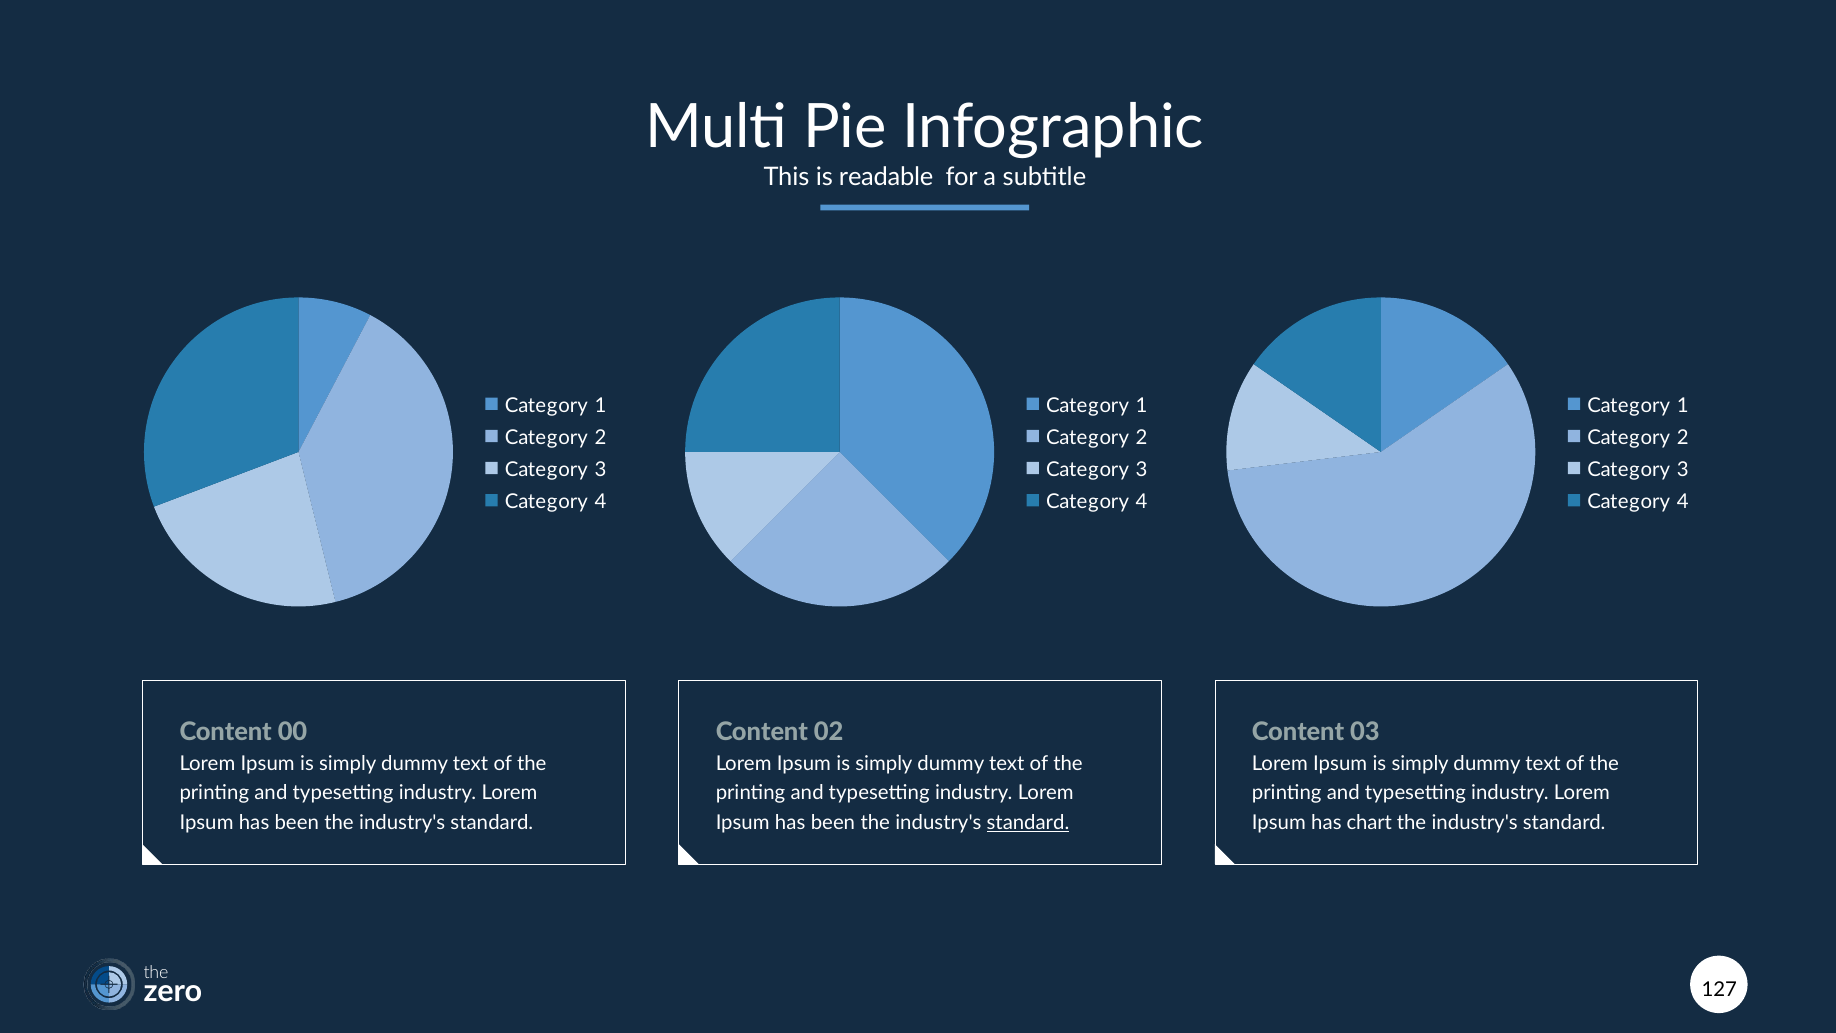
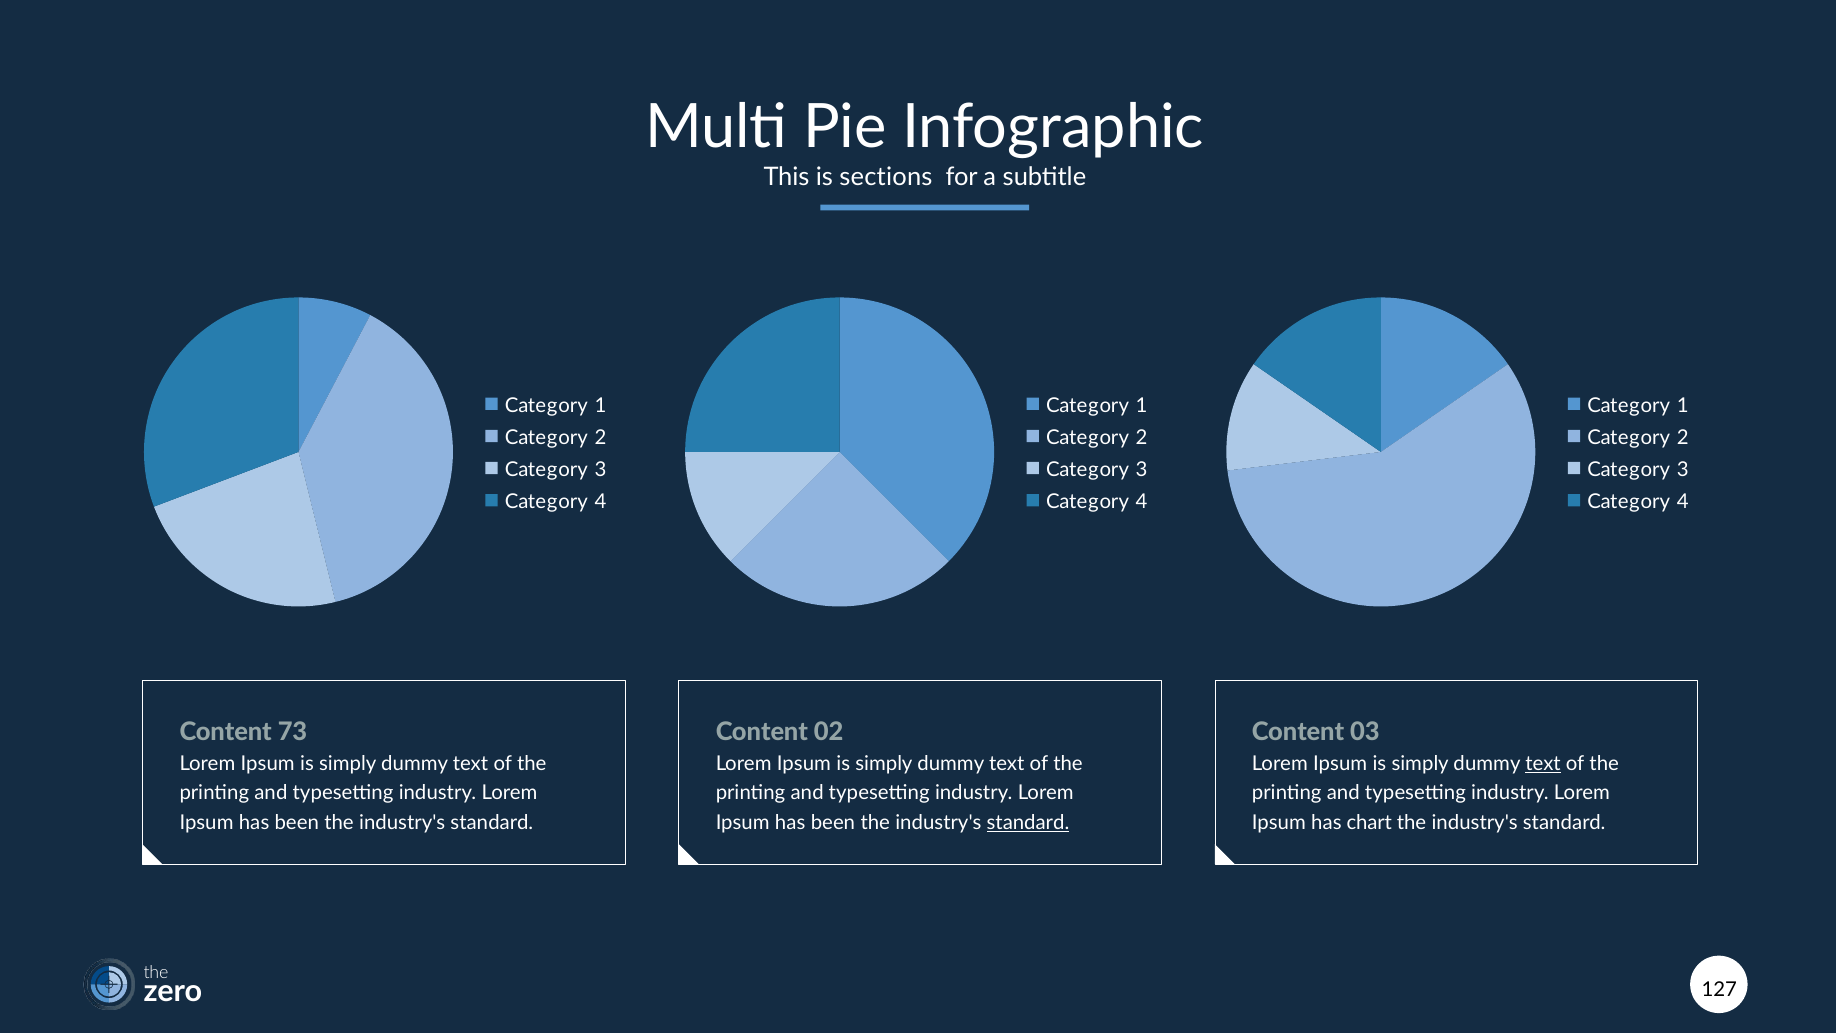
readable: readable -> sections
00: 00 -> 73
text at (1543, 764) underline: none -> present
